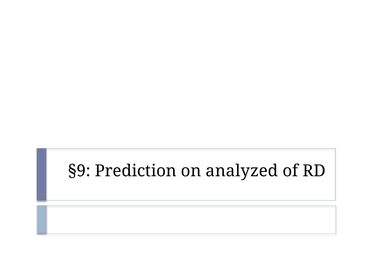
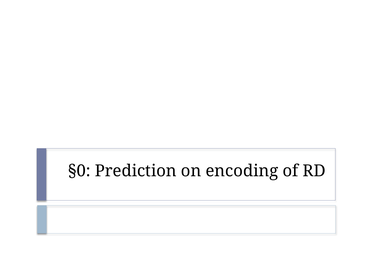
§9: §9 -> §0
analyzed: analyzed -> encoding
